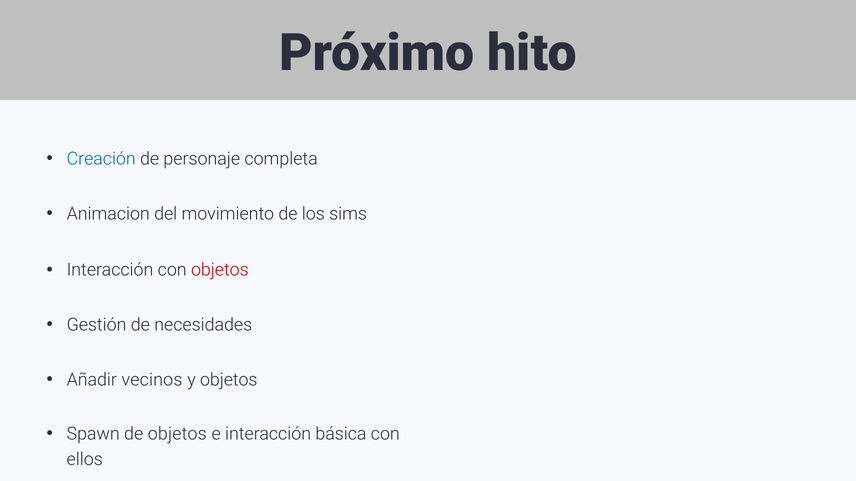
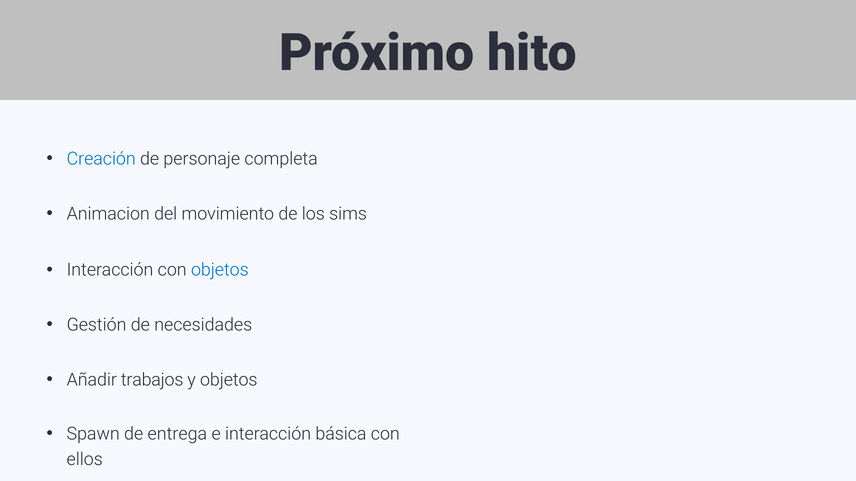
objetos at (220, 270) colour: red -> blue
vecinos: vecinos -> trabajos
de objetos: objetos -> entrega
